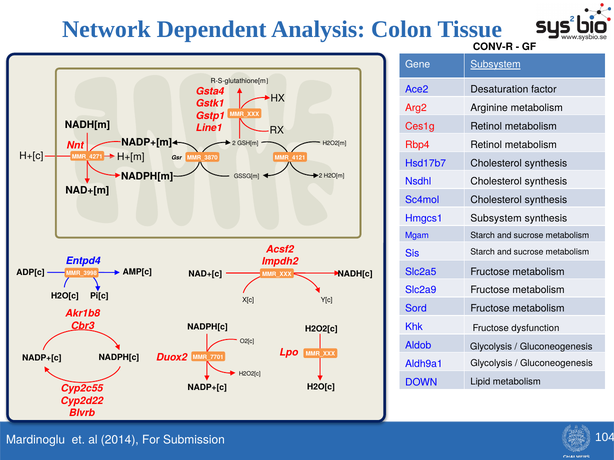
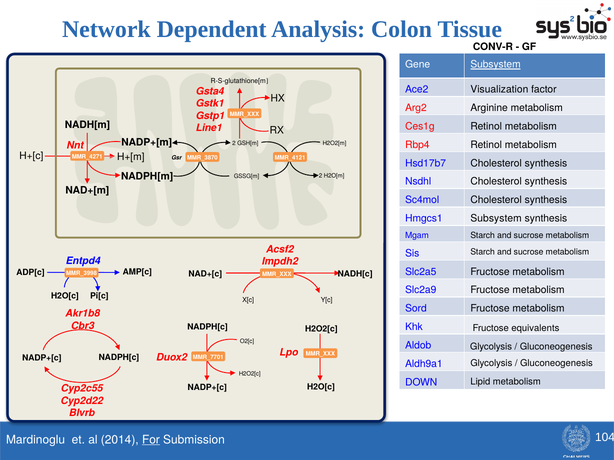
Desaturation: Desaturation -> Visualization
dysfunction: dysfunction -> equivalents
For underline: none -> present
